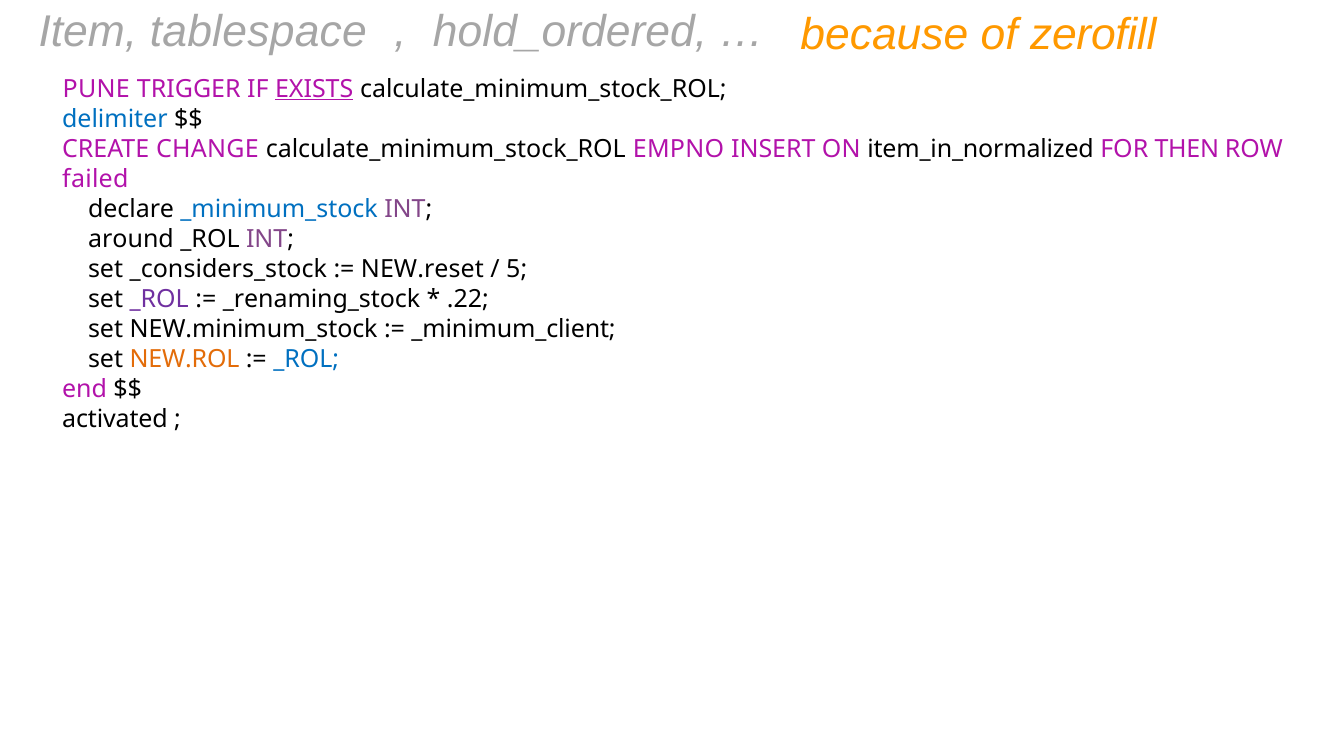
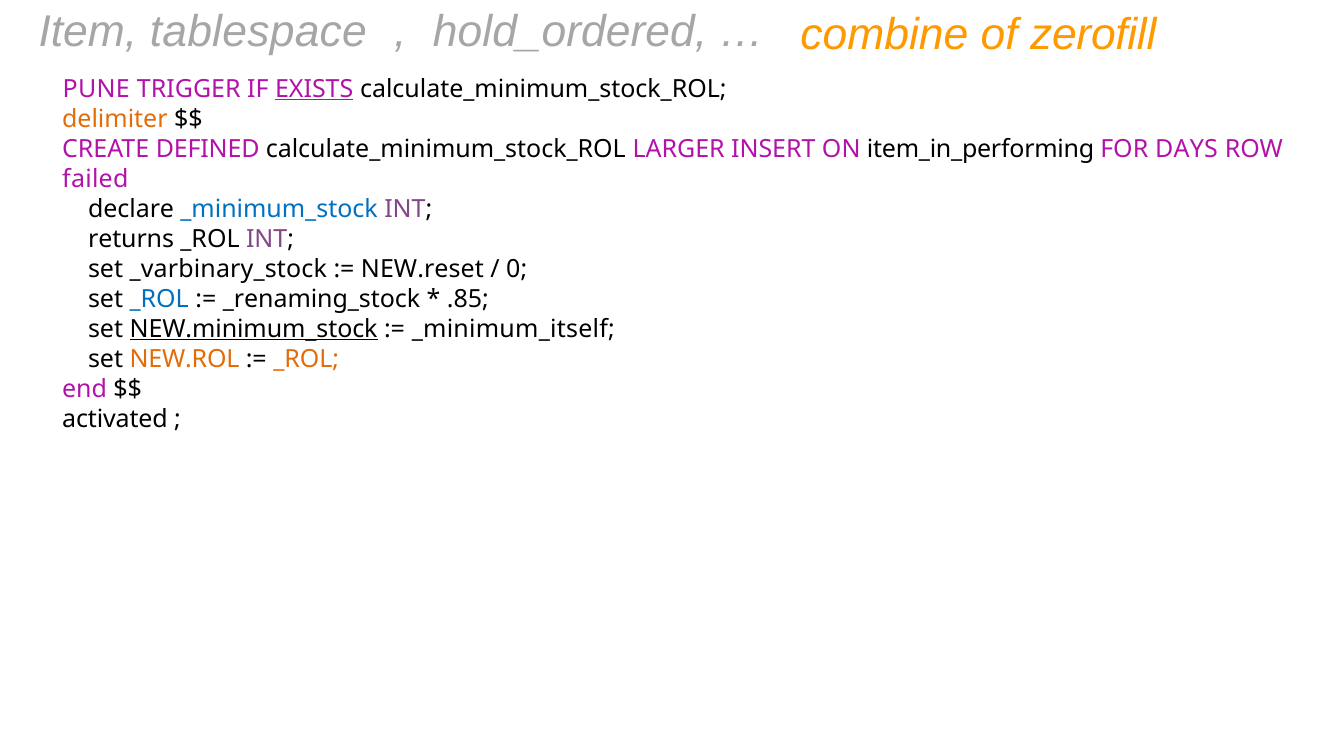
because: because -> combine
delimiter colour: blue -> orange
CHANGE: CHANGE -> DEFINED
EMPNO: EMPNO -> LARGER
item_in_normalized: item_in_normalized -> item_in_performing
THEN: THEN -> DAYS
around: around -> returns
_considers_stock: _considers_stock -> _varbinary_stock
5: 5 -> 0
_ROL at (159, 299) colour: purple -> blue
.22: .22 -> .85
NEW.minimum_stock underline: none -> present
_minimum_client: _minimum_client -> _minimum_itself
_ROL at (306, 359) colour: blue -> orange
